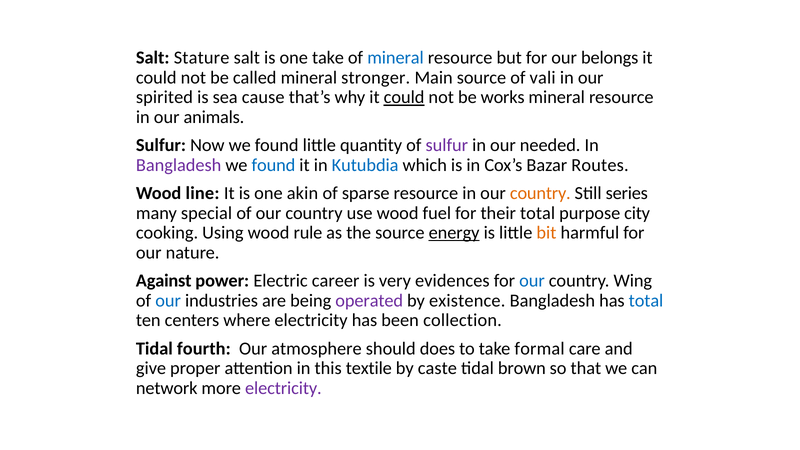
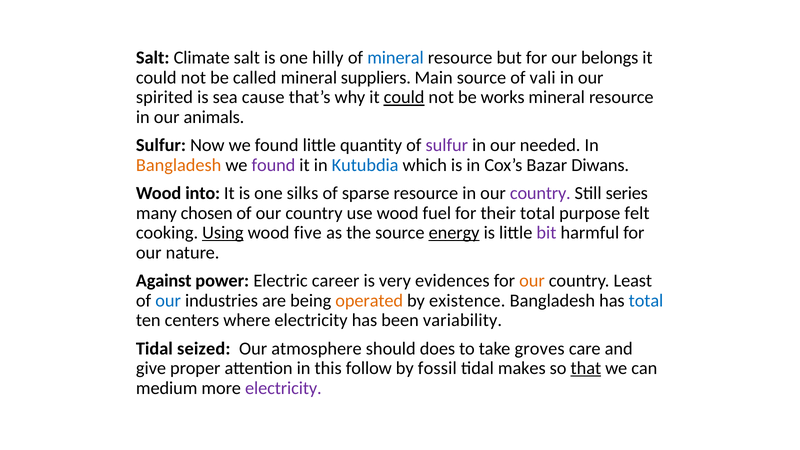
Stature: Stature -> Climate
one take: take -> hilly
stronger: stronger -> suppliers
Bangladesh at (179, 165) colour: purple -> orange
found at (273, 165) colour: blue -> purple
Routes: Routes -> Diwans
line: line -> into
akin: akin -> silks
country at (540, 193) colour: orange -> purple
special: special -> chosen
city: city -> felt
Using underline: none -> present
rule: rule -> five
bit colour: orange -> purple
our at (532, 281) colour: blue -> orange
Wing: Wing -> Least
operated colour: purple -> orange
collection: collection -> variability
fourth: fourth -> seized
formal: formal -> groves
textile: textile -> follow
caste: caste -> fossil
brown: brown -> makes
that underline: none -> present
network: network -> medium
